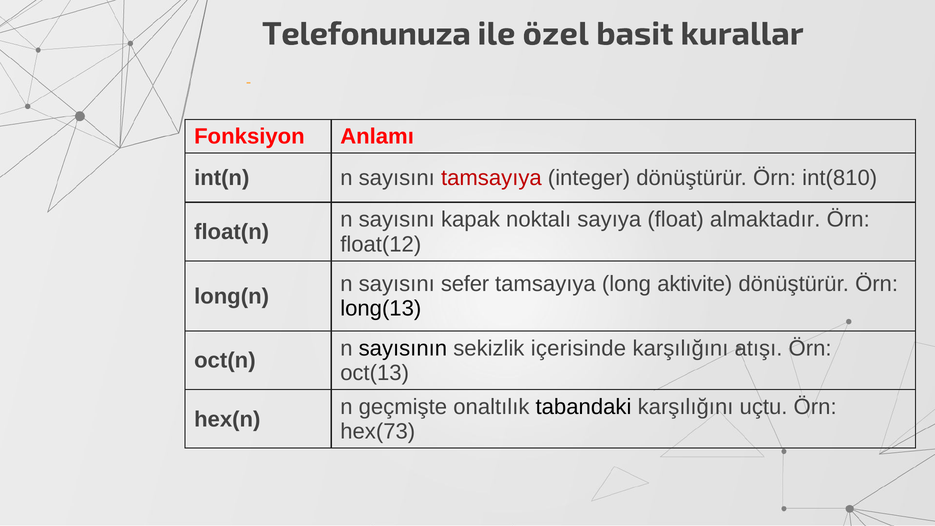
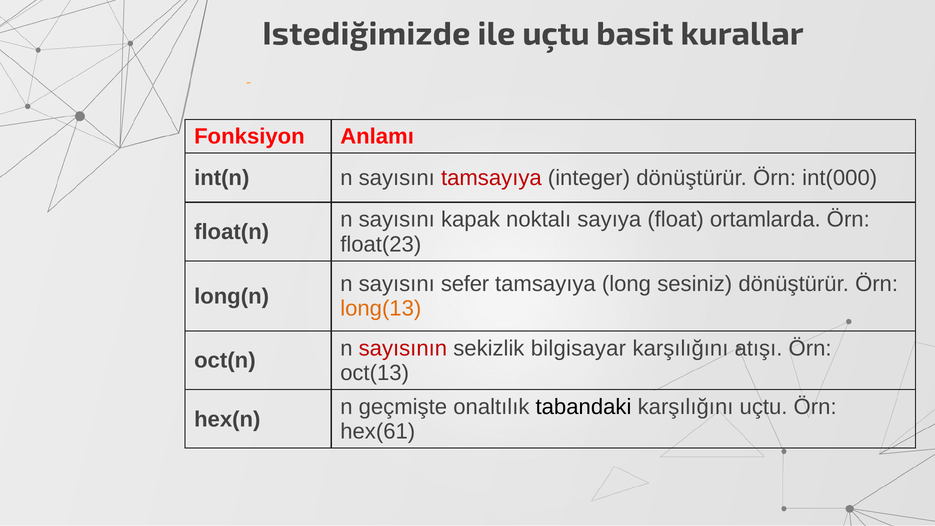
Telefonunuza: Telefonunuza -> Istediğimizde
ile özel: özel -> uçtu
int(810: int(810 -> int(000
almaktadır: almaktadır -> ortamlarda
float(12: float(12 -> float(23
aktivite: aktivite -> sesiniz
long(13 colour: black -> orange
sayısının colour: black -> red
içerisinde: içerisinde -> bilgisayar
hex(73: hex(73 -> hex(61
